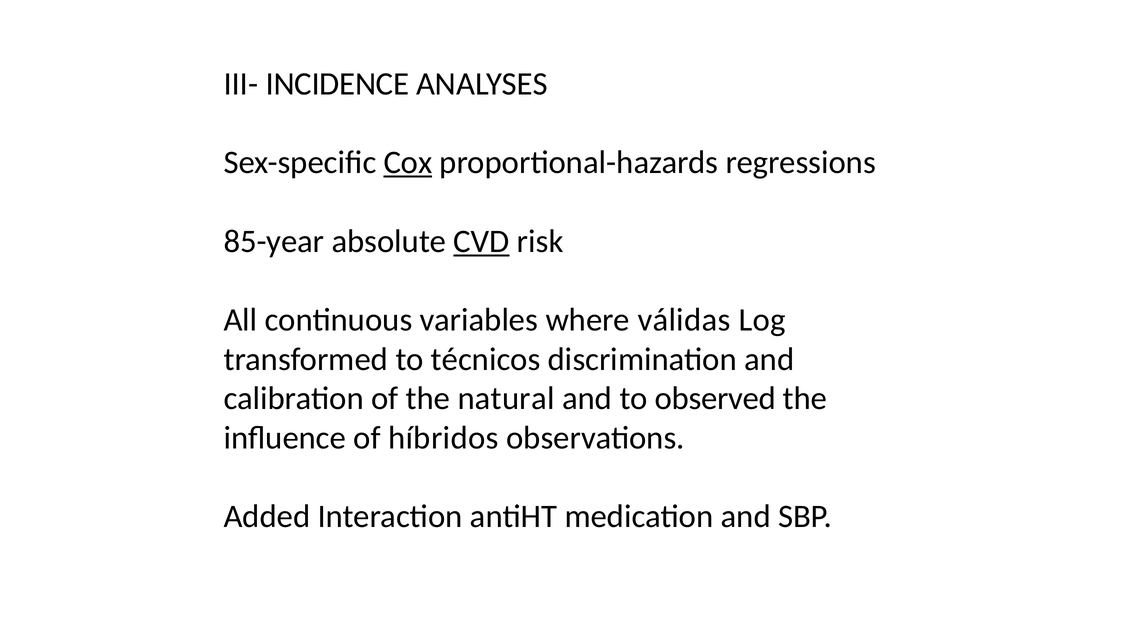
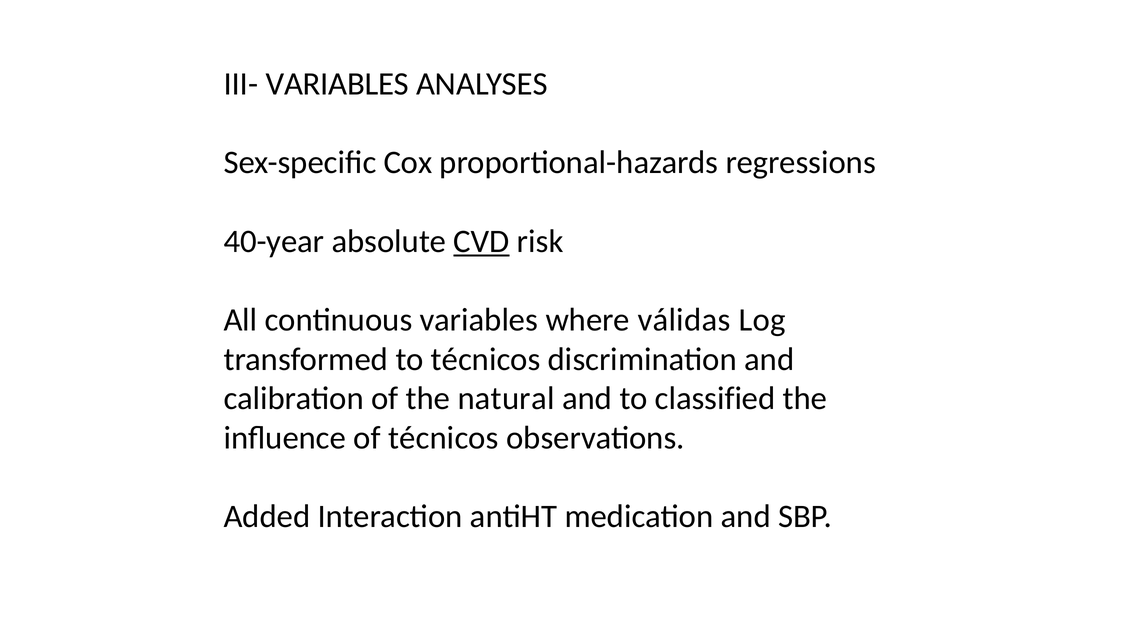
III- INCIDENCE: INCIDENCE -> VARIABLES
Cox underline: present -> none
85-year: 85-year -> 40-year
observed: observed -> classified
of híbridos: híbridos -> técnicos
